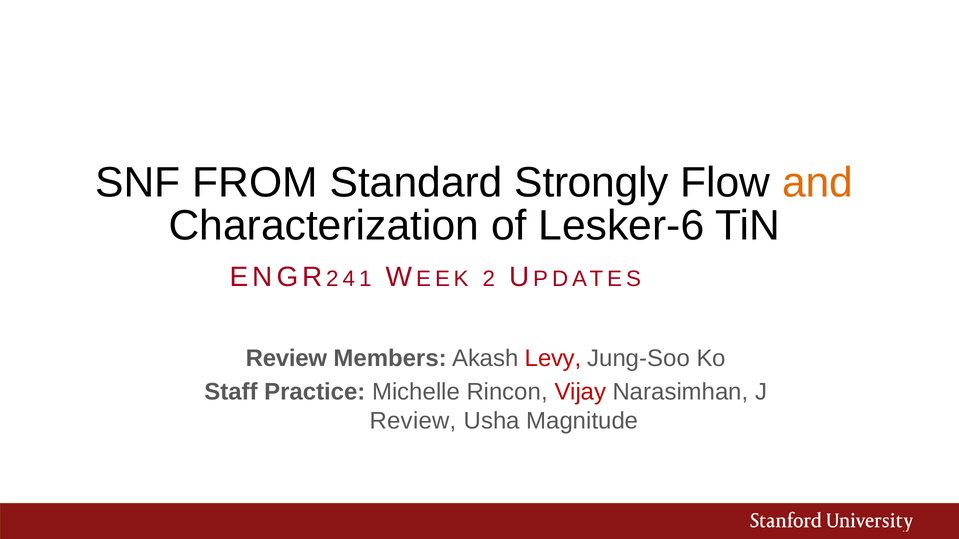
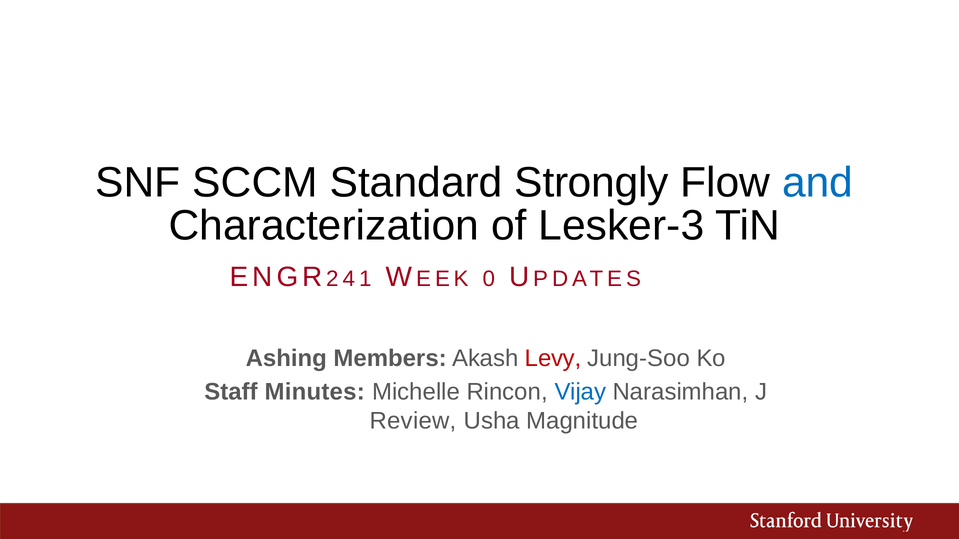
FROM: FROM -> SCCM
and colour: orange -> blue
Lesker-6: Lesker-6 -> Lesker-3
2: 2 -> 0
Review at (286, 359): Review -> Ashing
Practice: Practice -> Minutes
Vijay colour: red -> blue
